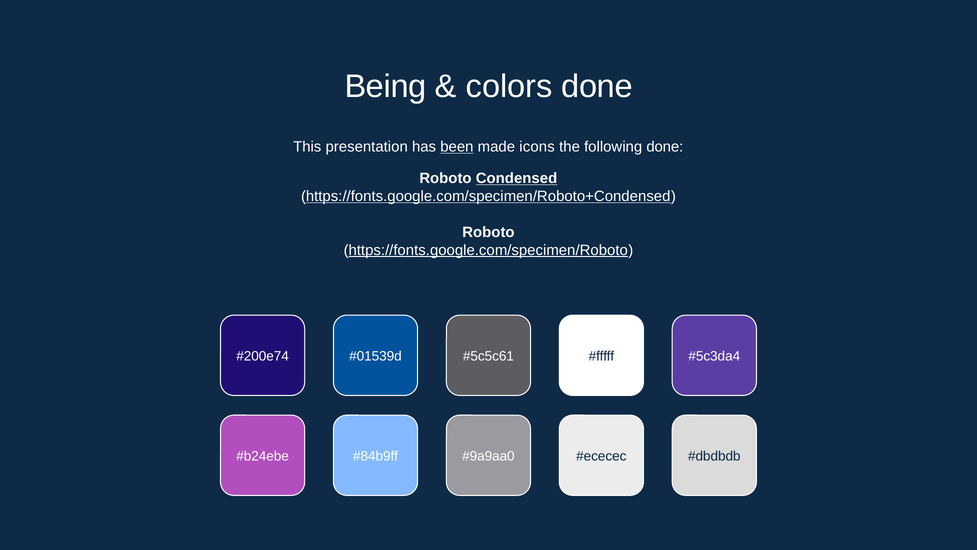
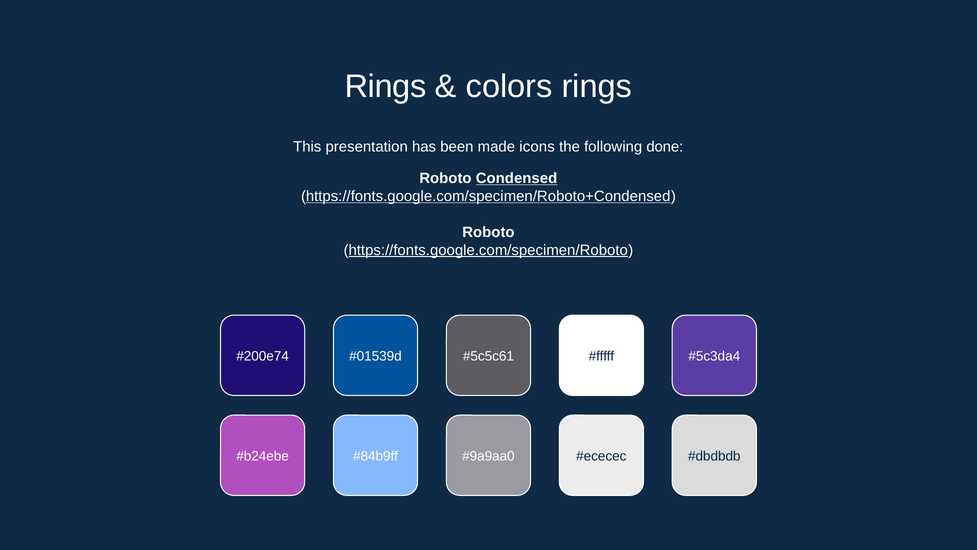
Being at (385, 86): Being -> Rings
colors done: done -> rings
been underline: present -> none
